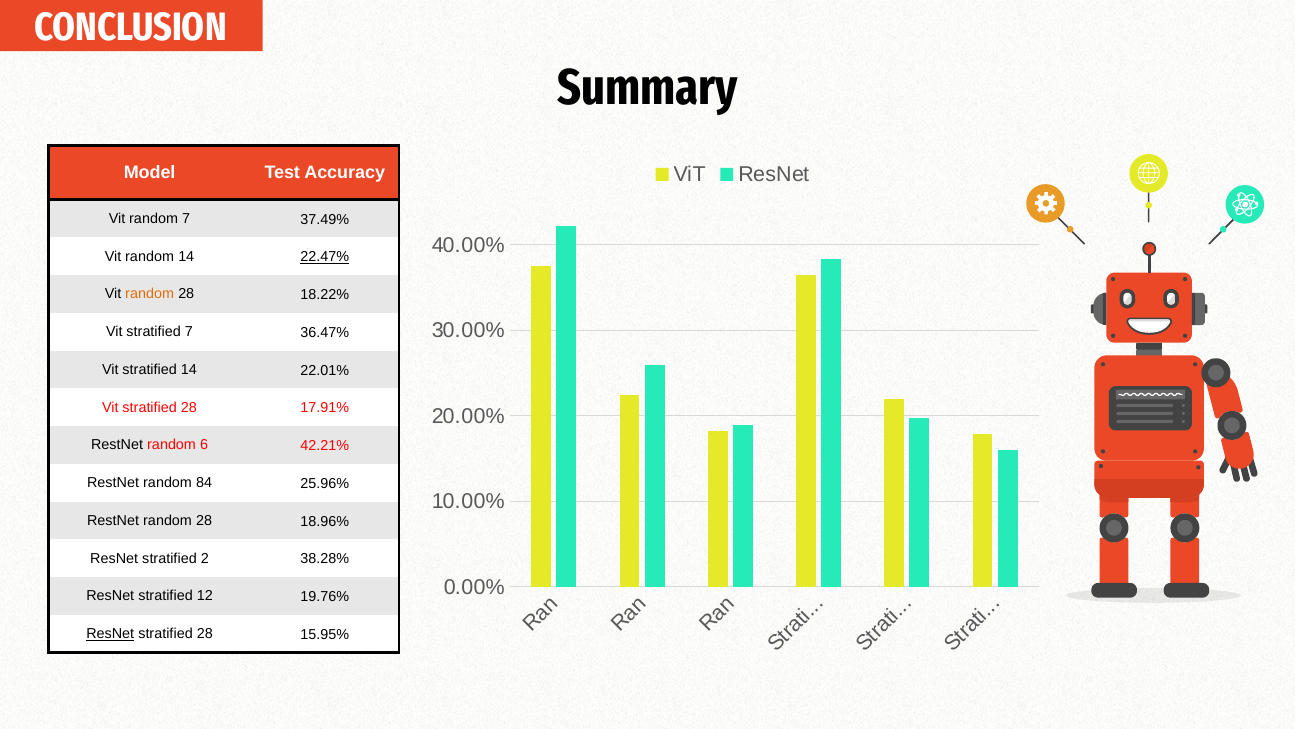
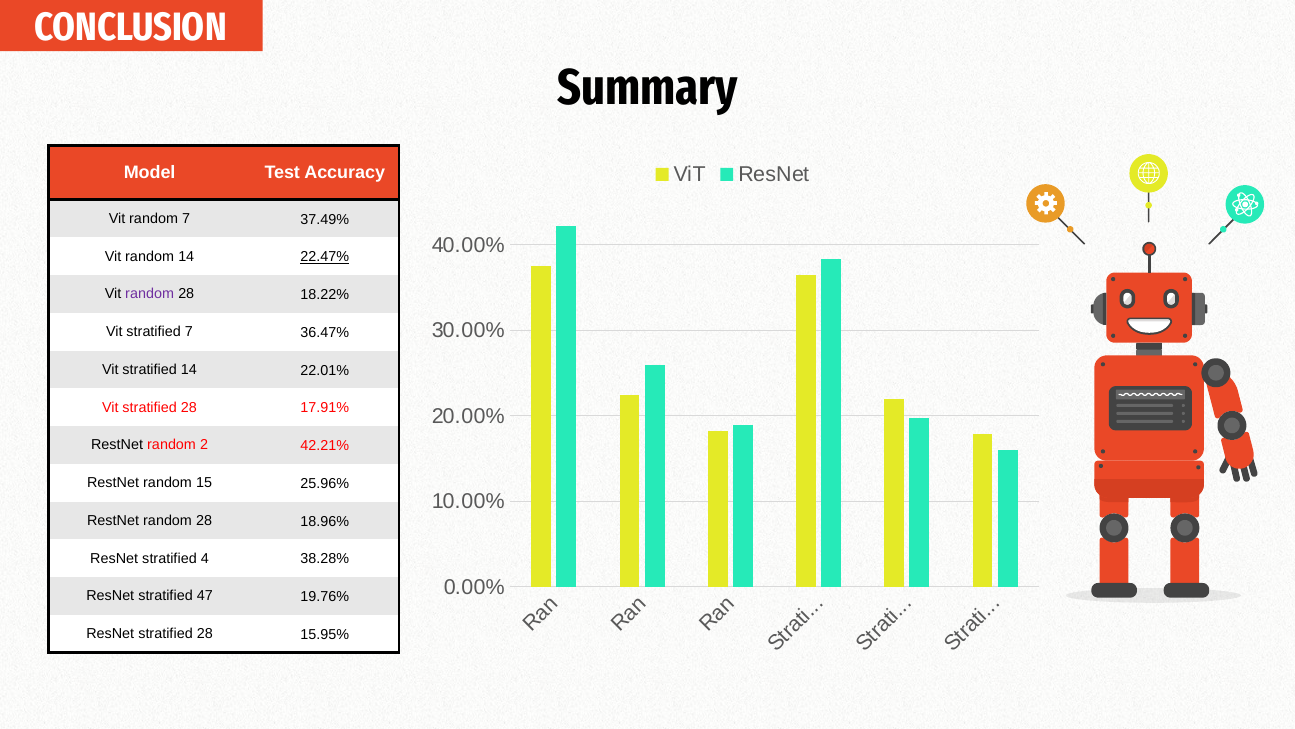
random at (150, 294) colour: orange -> purple
6: 6 -> 2
84: 84 -> 15
2: 2 -> 4
12: 12 -> 47
ResNet at (110, 634) underline: present -> none
